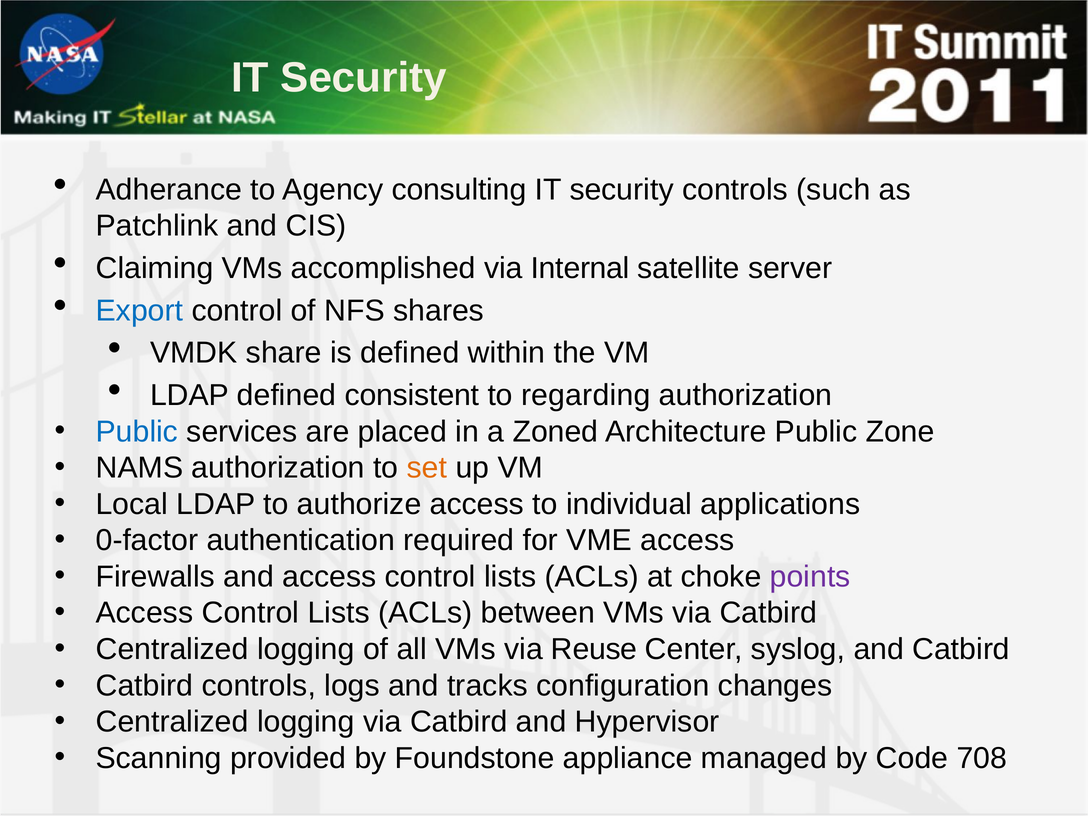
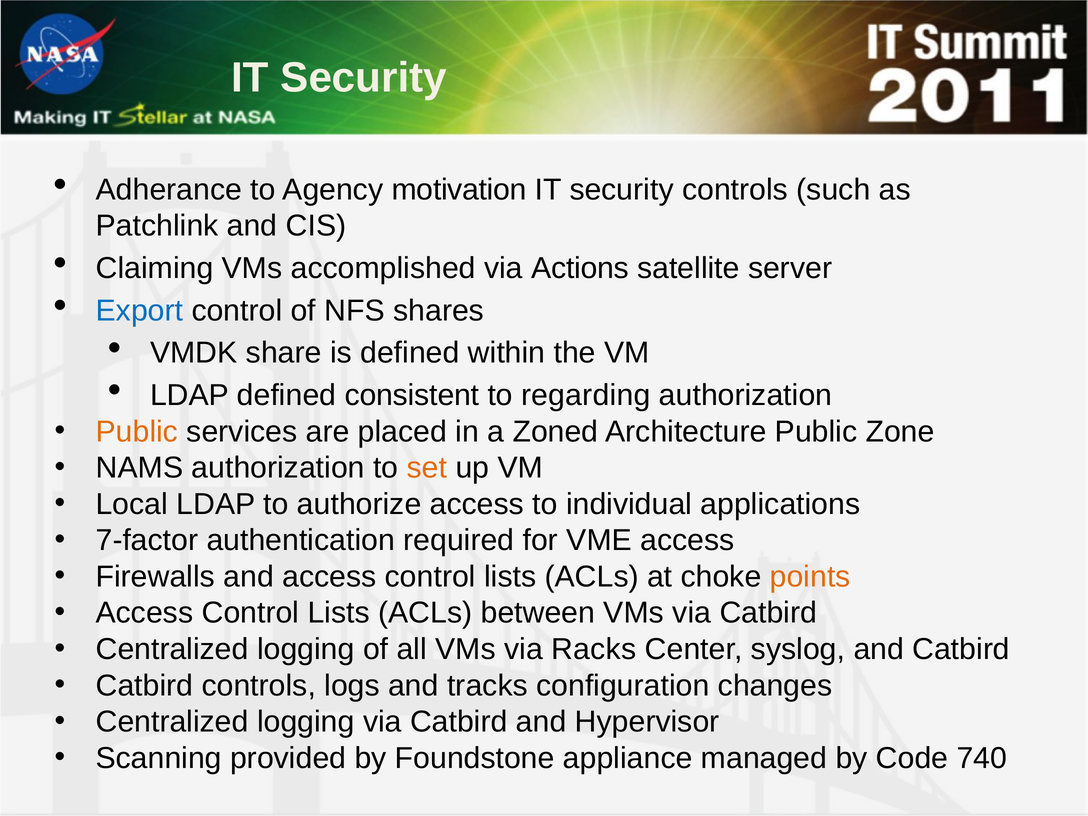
consulting: consulting -> motivation
Internal: Internal -> Actions
Public at (137, 432) colour: blue -> orange
0-factor: 0-factor -> 7-factor
points colour: purple -> orange
Reuse: Reuse -> Racks
708: 708 -> 740
